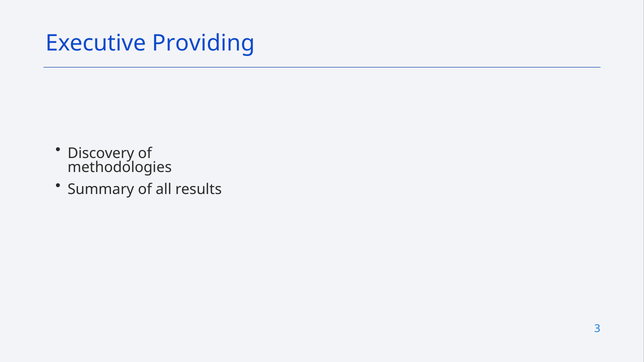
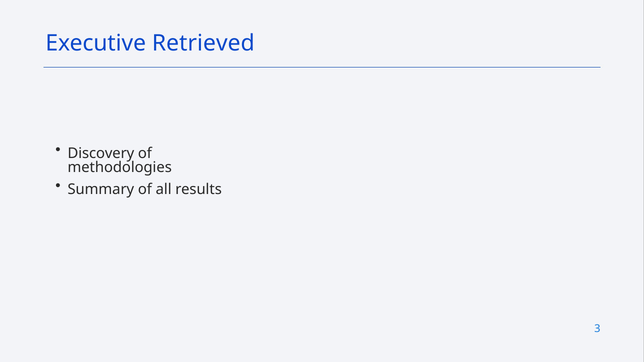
Providing: Providing -> Retrieved
